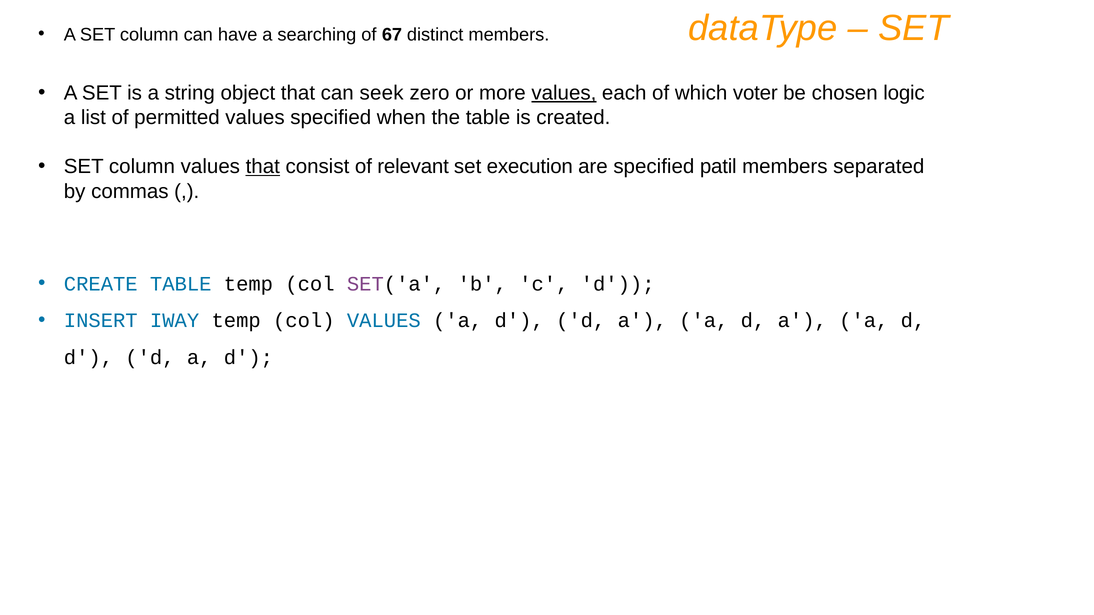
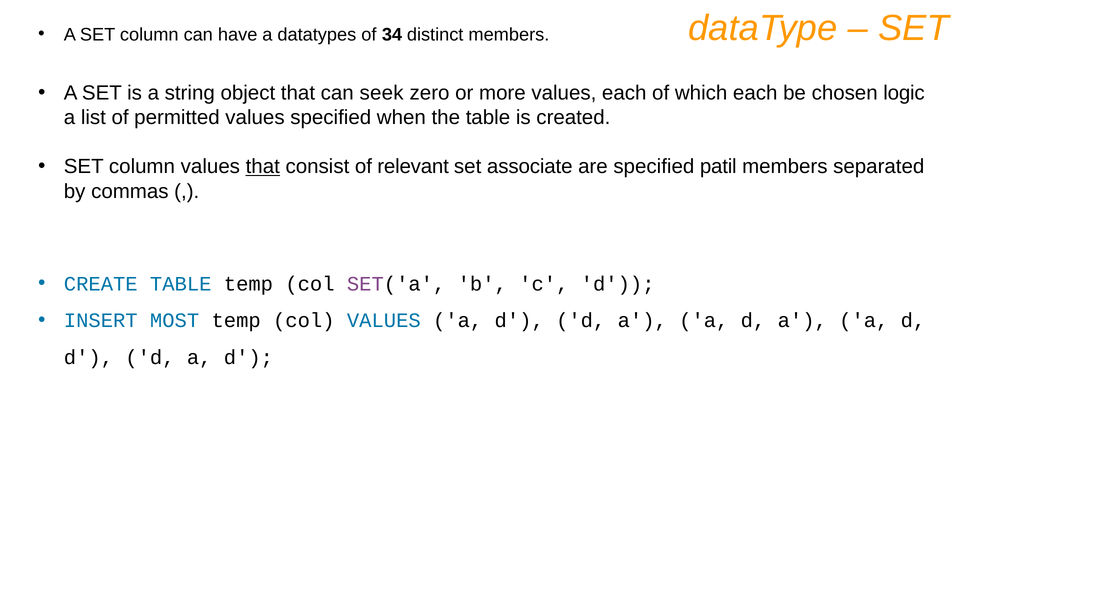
searching: searching -> datatypes
67: 67 -> 34
values at (564, 93) underline: present -> none
which voter: voter -> each
execution: execution -> associate
IWAY: IWAY -> MOST
